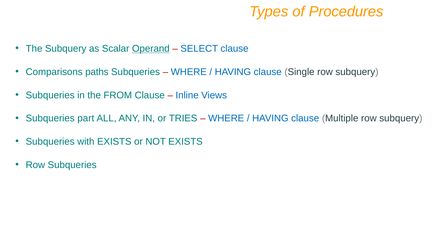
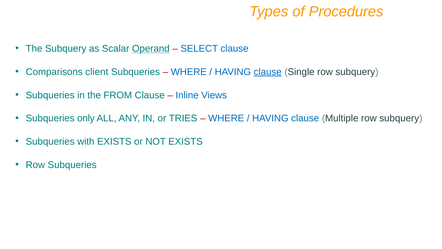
paths: paths -> client
clause at (268, 72) underline: none -> present
part: part -> only
